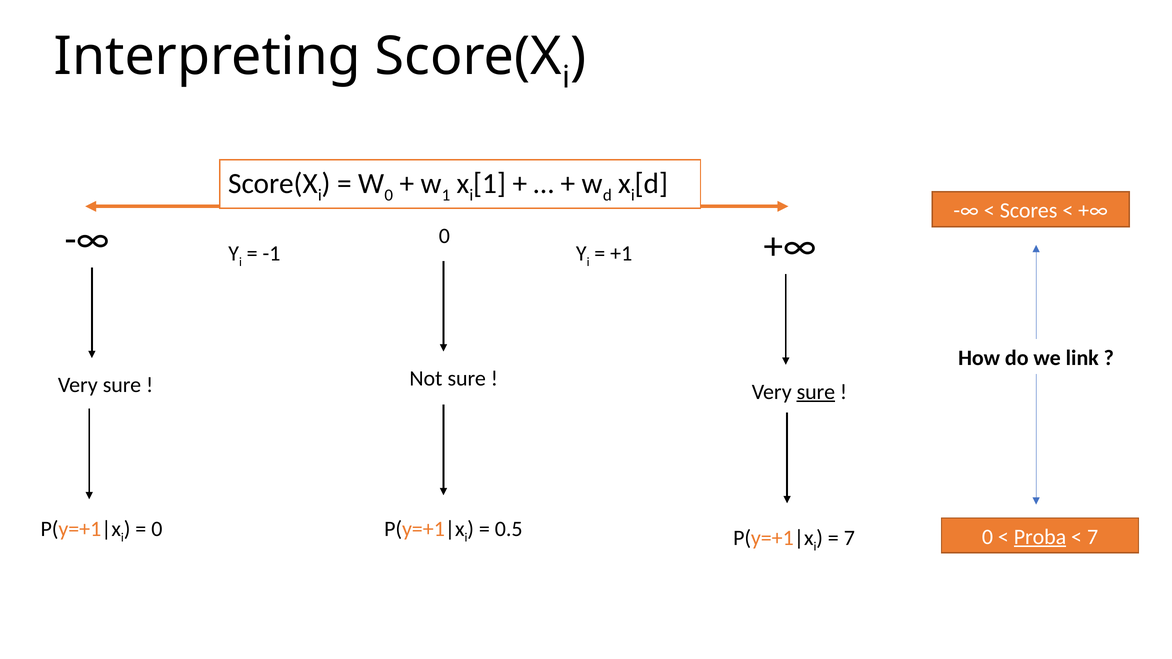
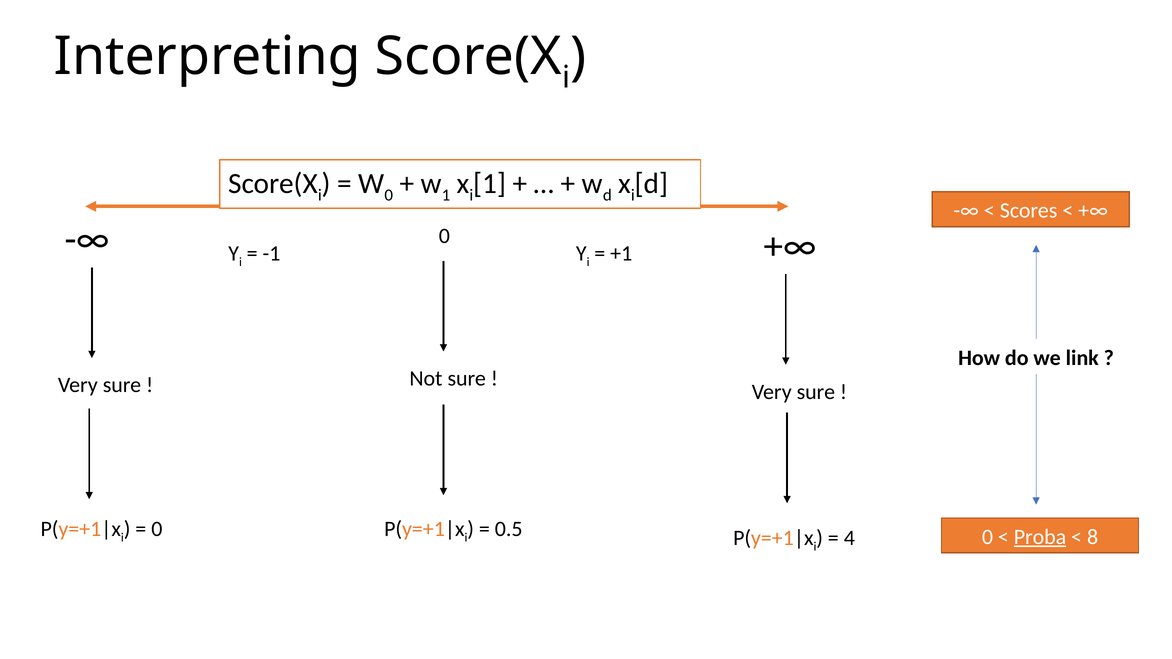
sure at (816, 392) underline: present -> none
7 at (849, 538): 7 -> 4
7 at (1093, 537): 7 -> 8
